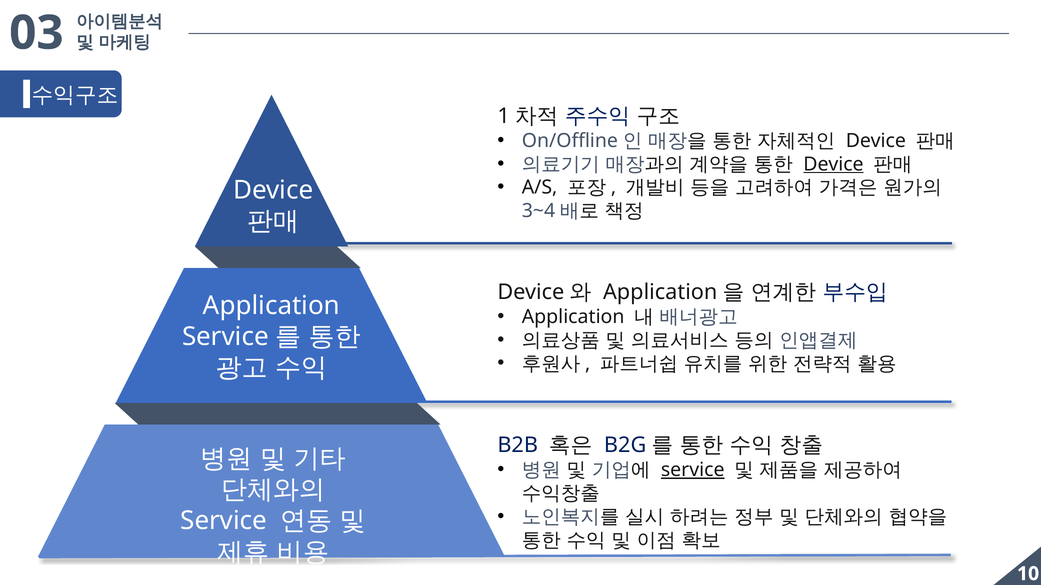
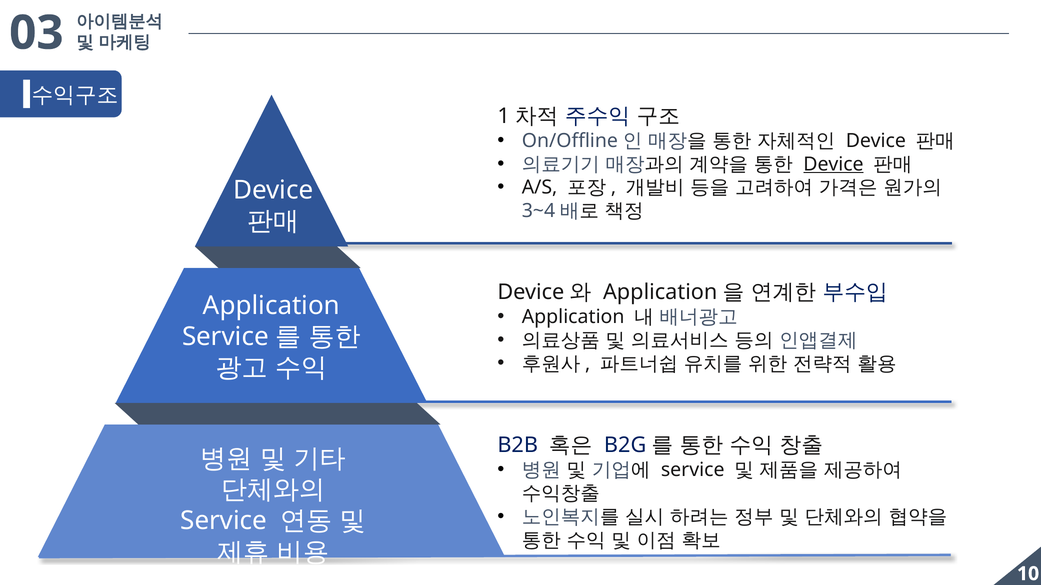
service at (693, 470) underline: present -> none
